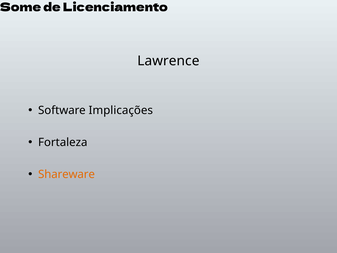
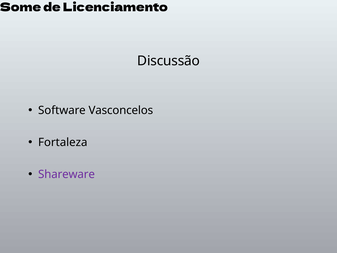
Lawrence: Lawrence -> Discussão
Implicações: Implicações -> Vasconcelos
Shareware colour: orange -> purple
